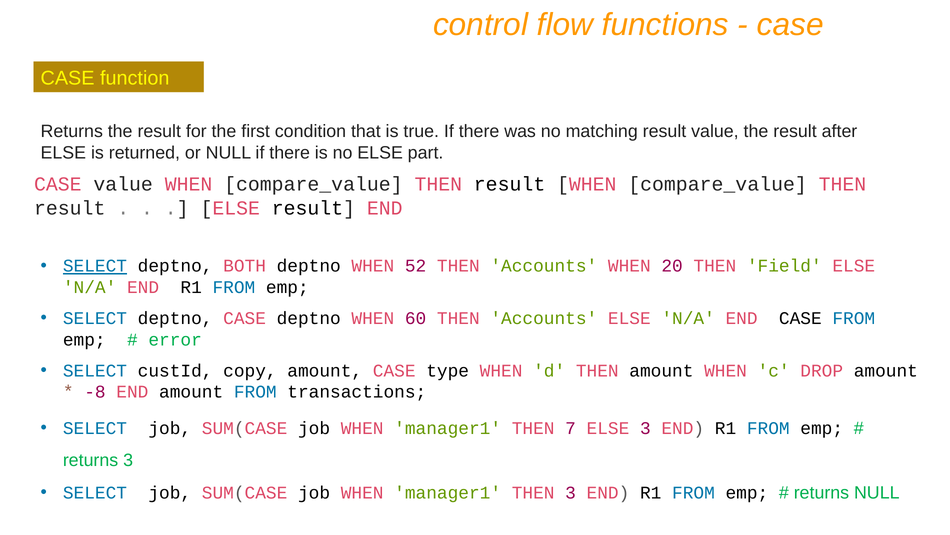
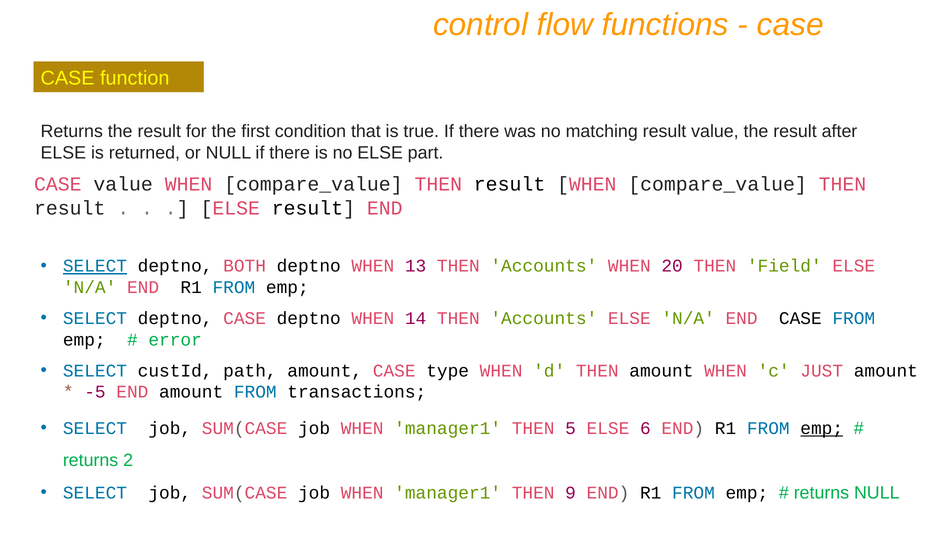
52: 52 -> 13
60: 60 -> 14
copy: copy -> path
DROP: DROP -> JUST
-8: -8 -> -5
7: 7 -> 5
ELSE 3: 3 -> 6
emp at (822, 428) underline: none -> present
returns 3: 3 -> 2
THEN 3: 3 -> 9
